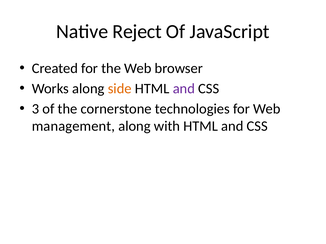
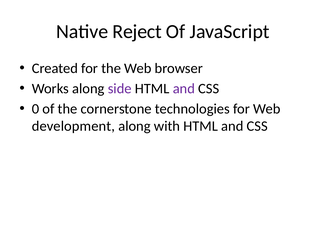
side colour: orange -> purple
3: 3 -> 0
management: management -> development
